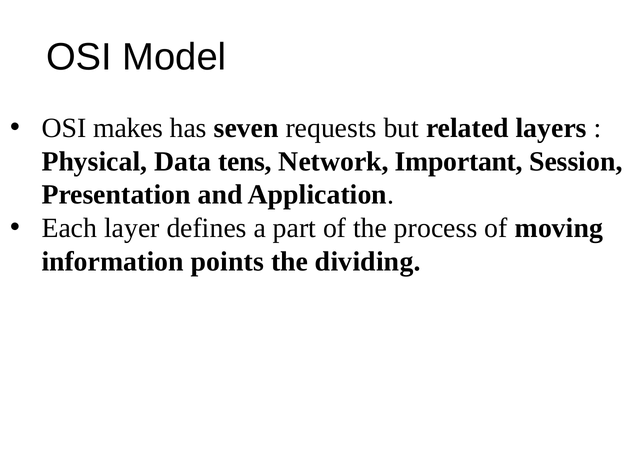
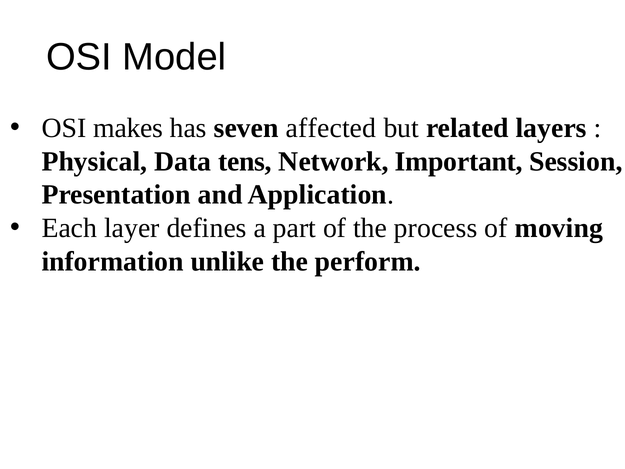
requests: requests -> affected
points: points -> unlike
dividing: dividing -> perform
